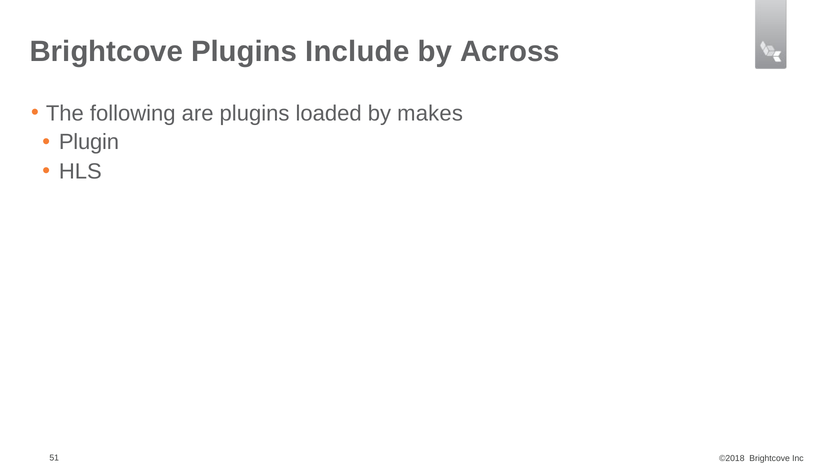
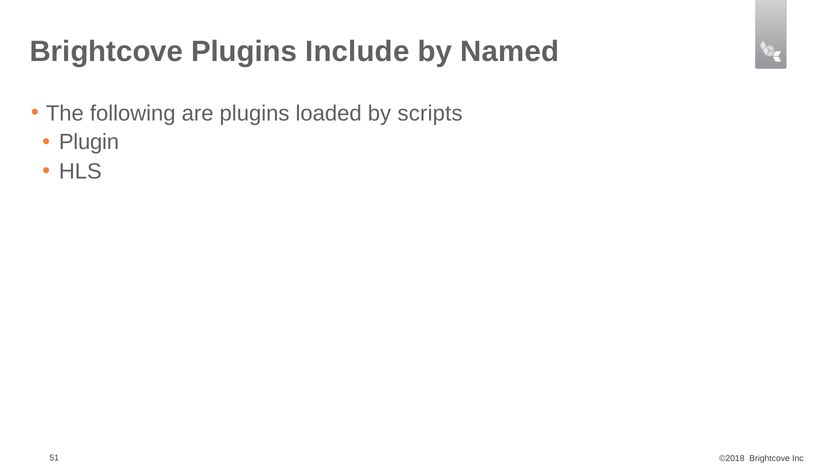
Across: Across -> Named
makes: makes -> scripts
